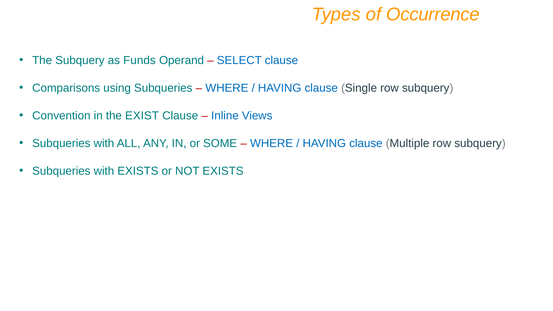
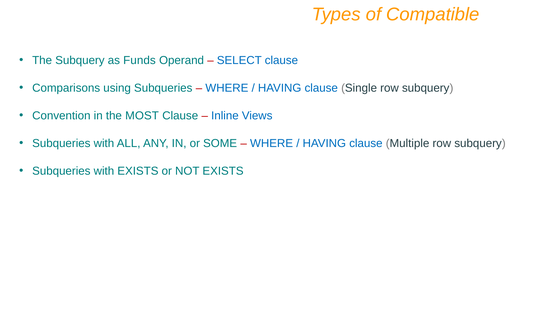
Occurrence: Occurrence -> Compatible
EXIST: EXIST -> MOST
